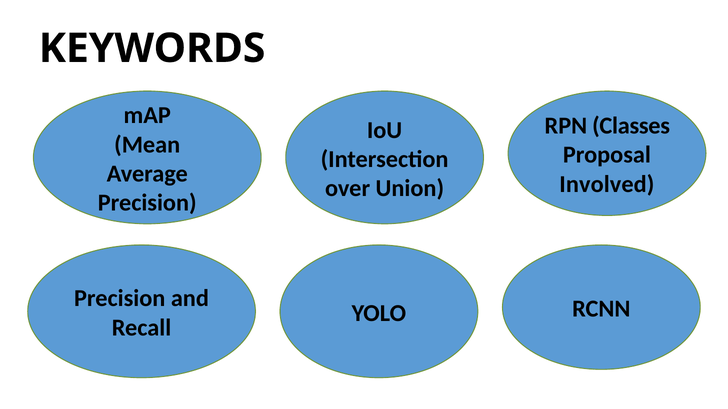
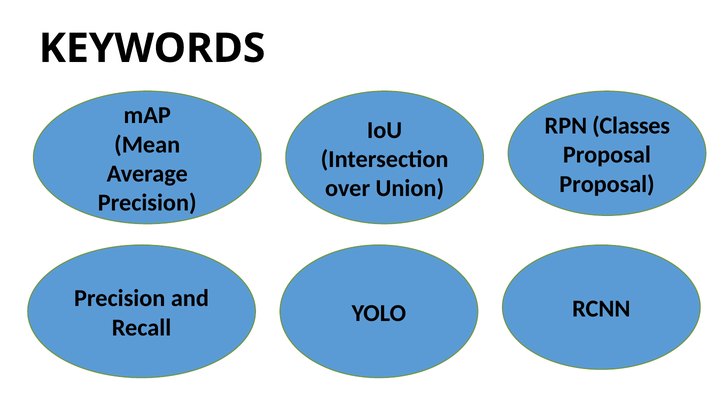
Involved at (607, 184): Involved -> Proposal
